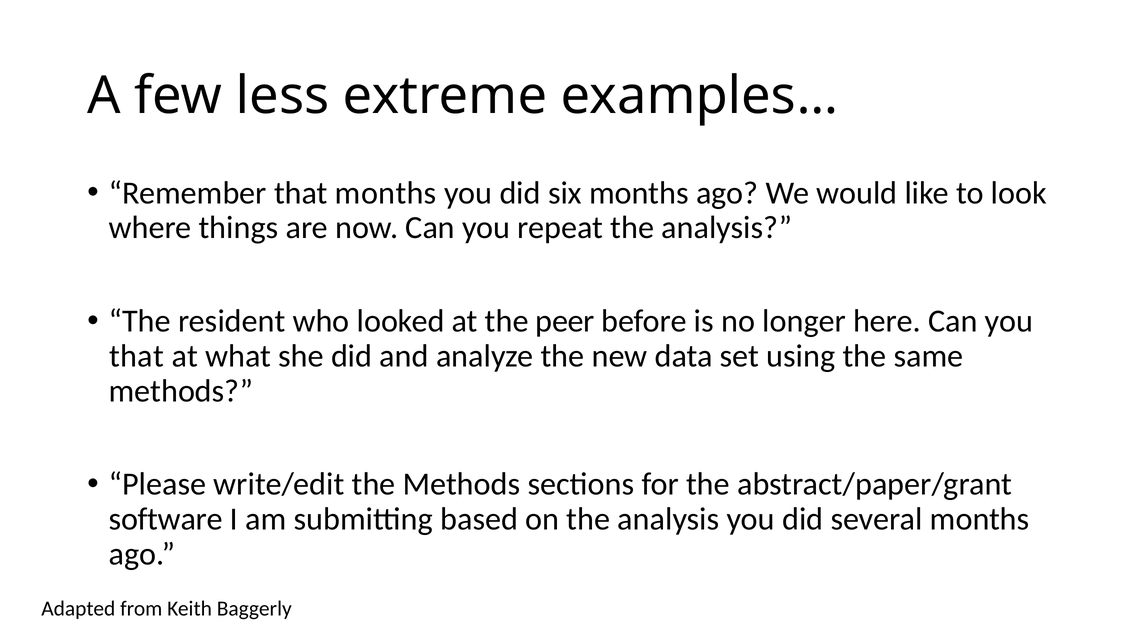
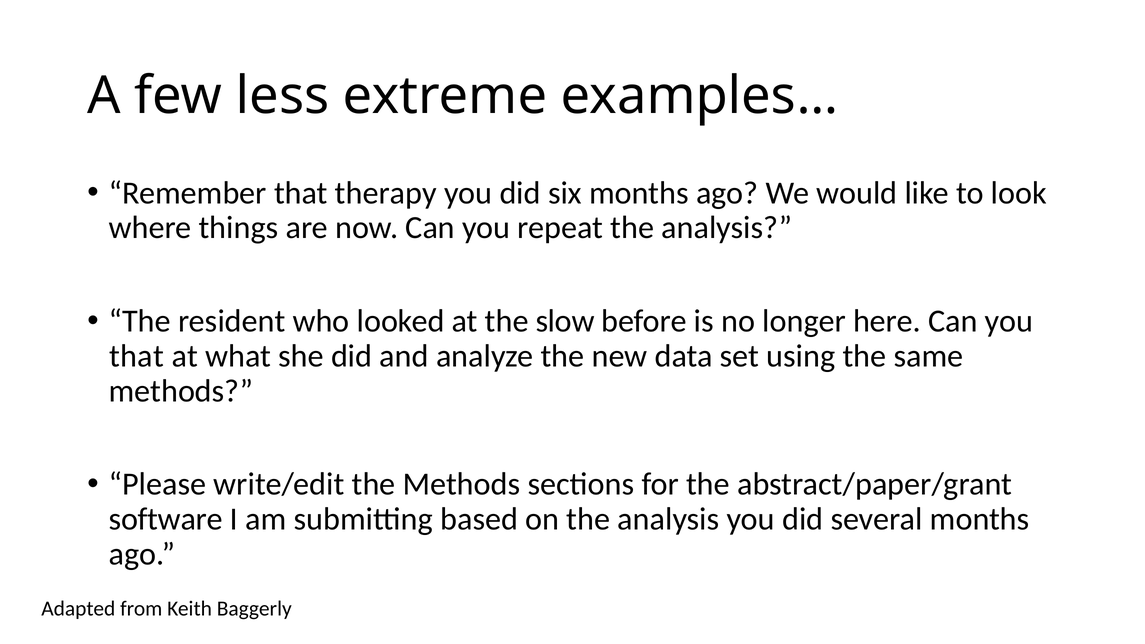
that months: months -> therapy
peer: peer -> slow
